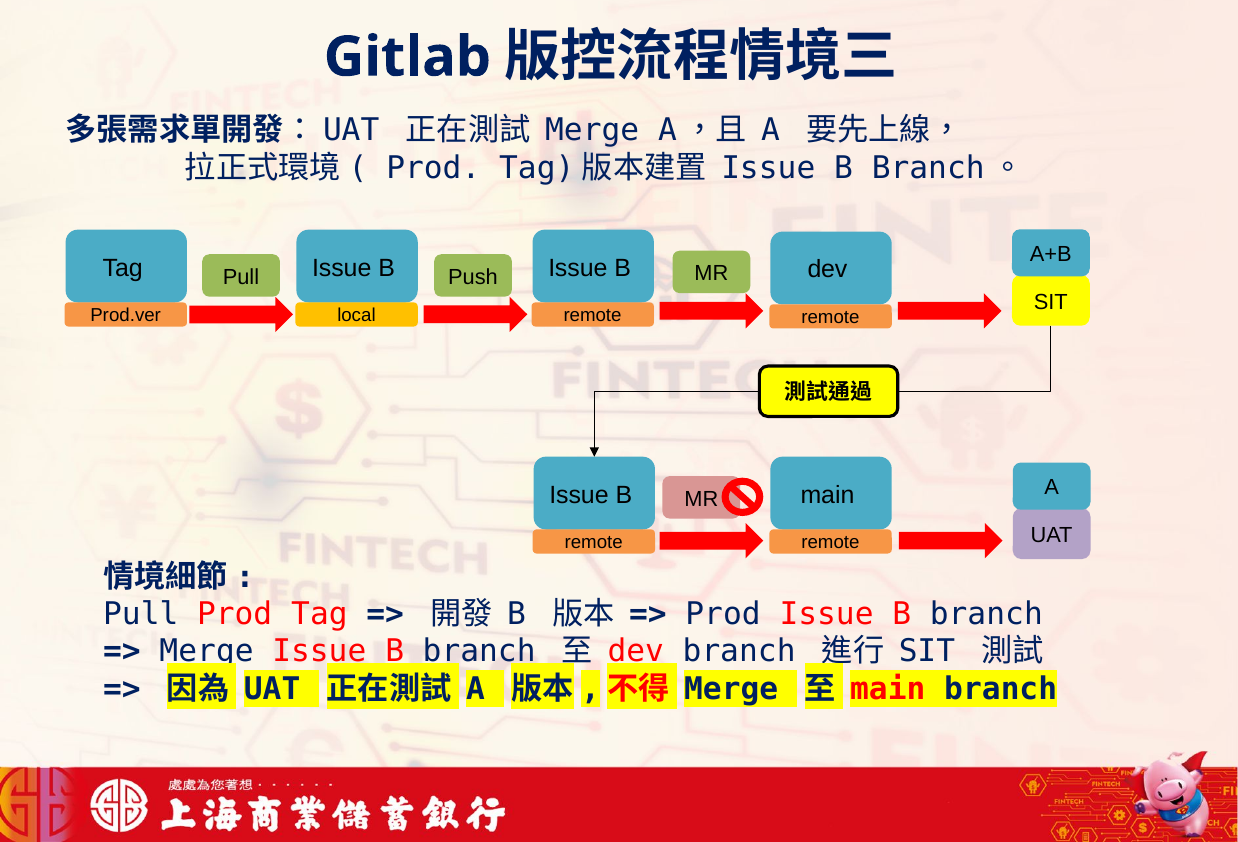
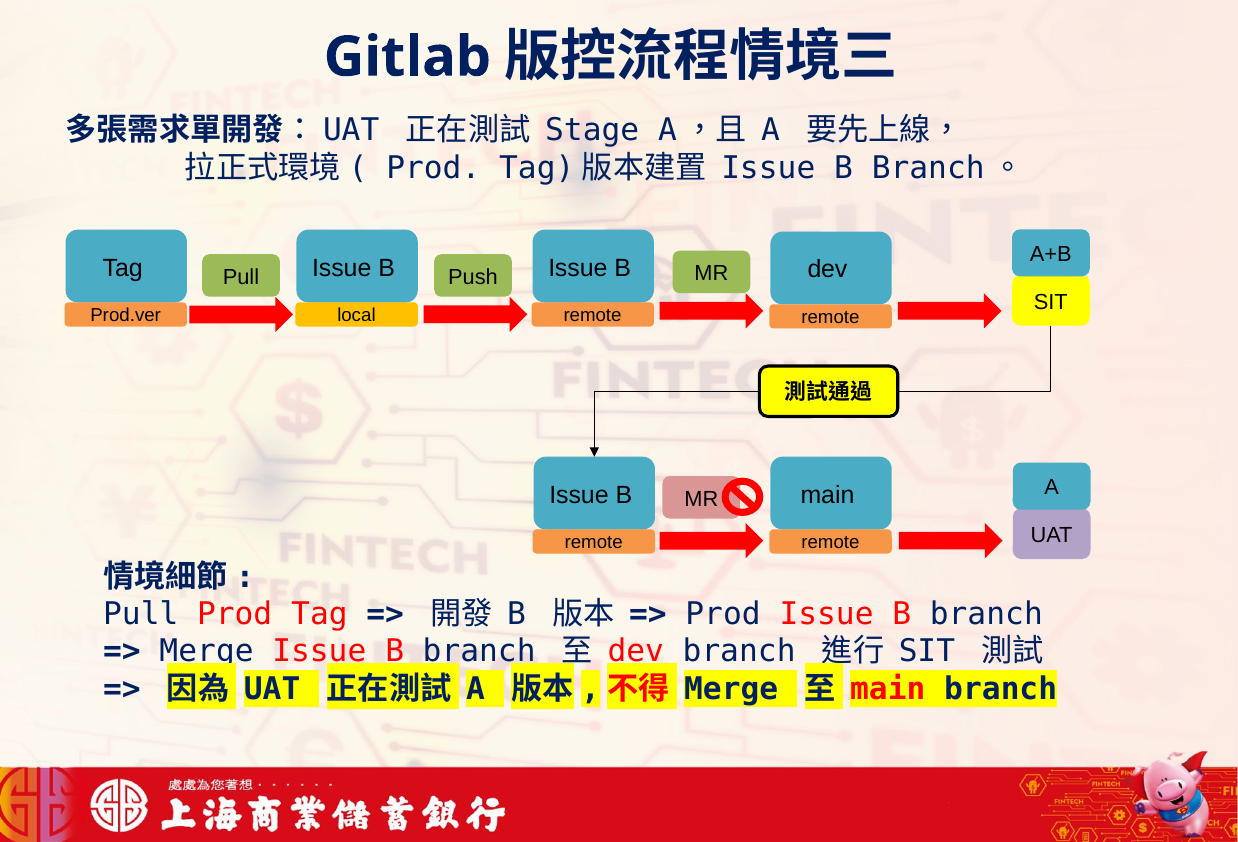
Merge at (592, 130): Merge -> Stage
